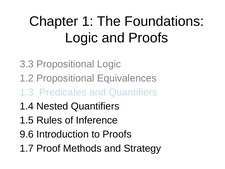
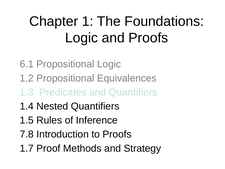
3.3: 3.3 -> 6.1
9.6: 9.6 -> 7.8
